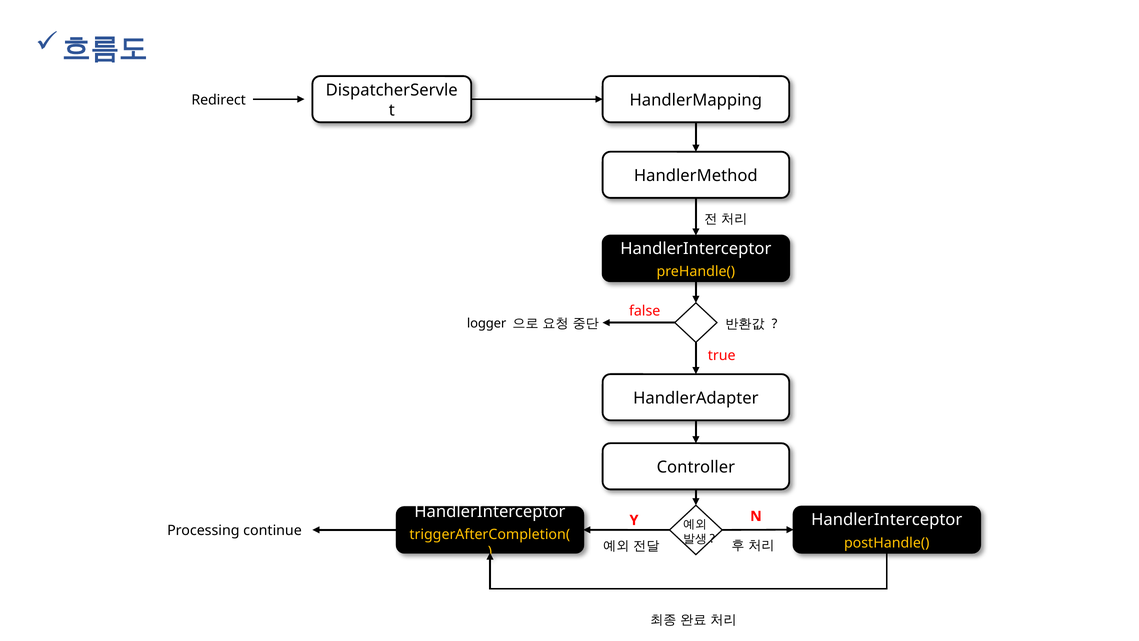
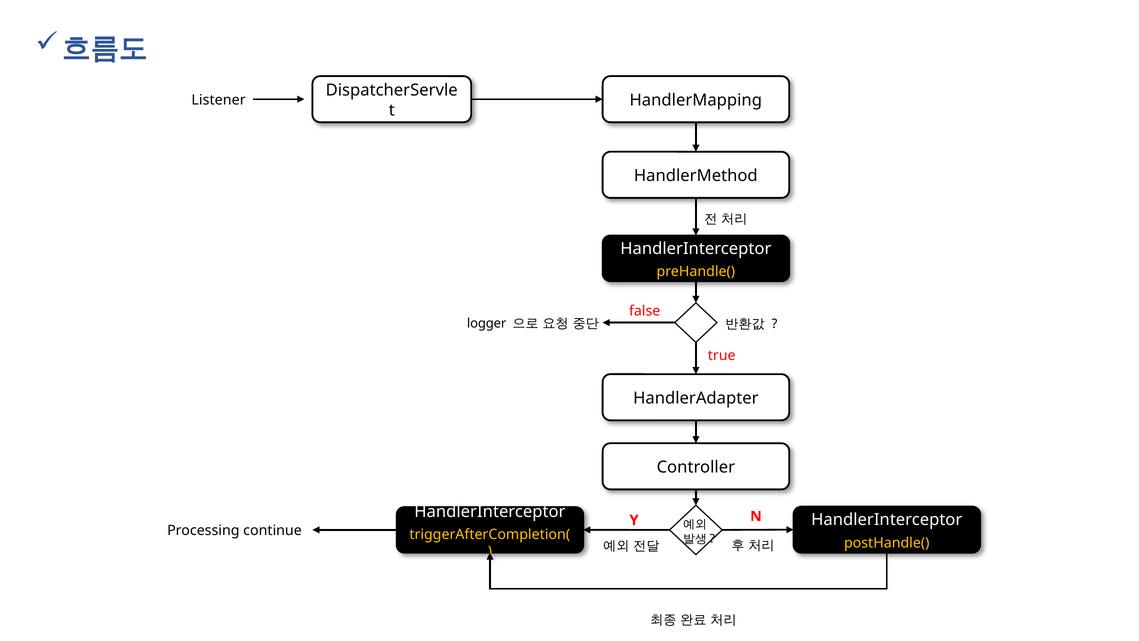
Redirect: Redirect -> Listener
